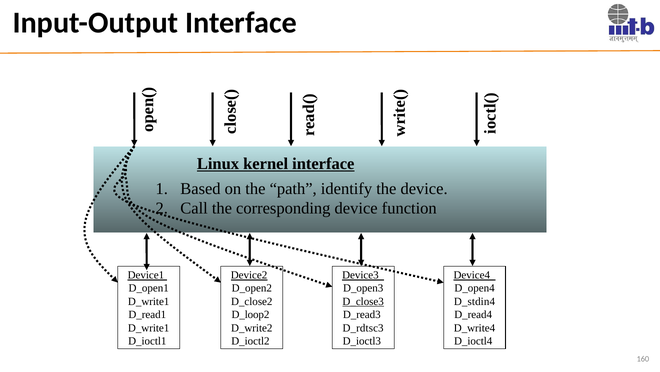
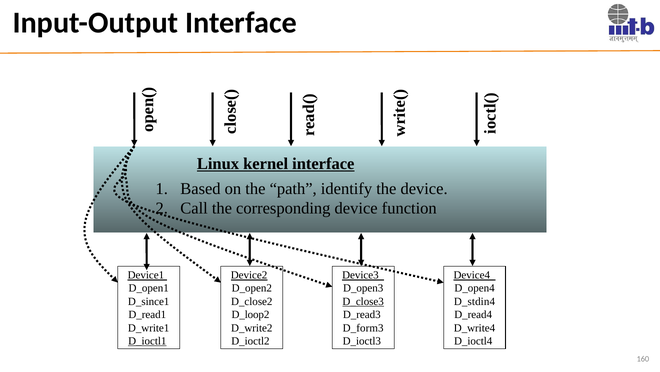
D_write1 at (149, 301): D_write1 -> D_since1
D_rdtsc3: D_rdtsc3 -> D_form3
D_ioctl1 underline: none -> present
